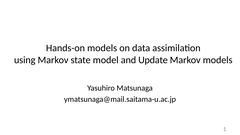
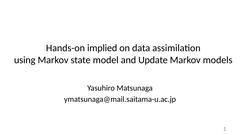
Hands-on models: models -> implied
